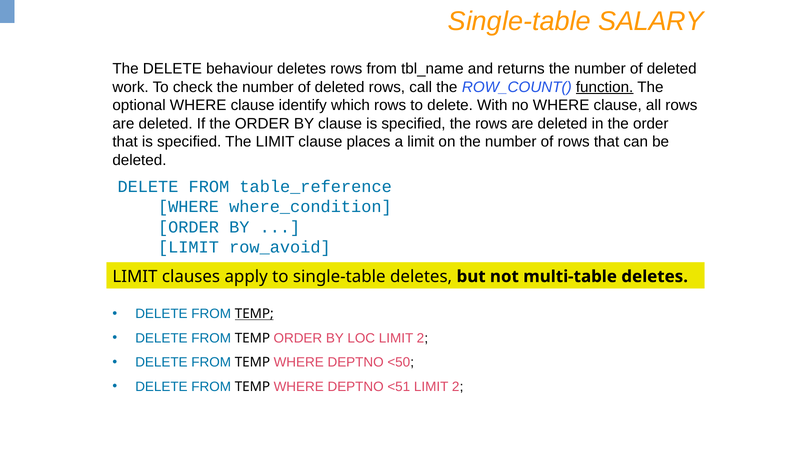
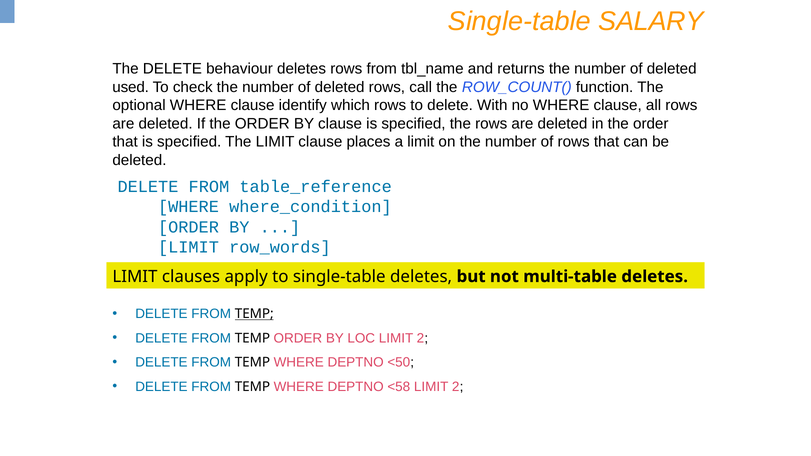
work: work -> used
function underline: present -> none
row_avoid: row_avoid -> row_words
<51: <51 -> <58
